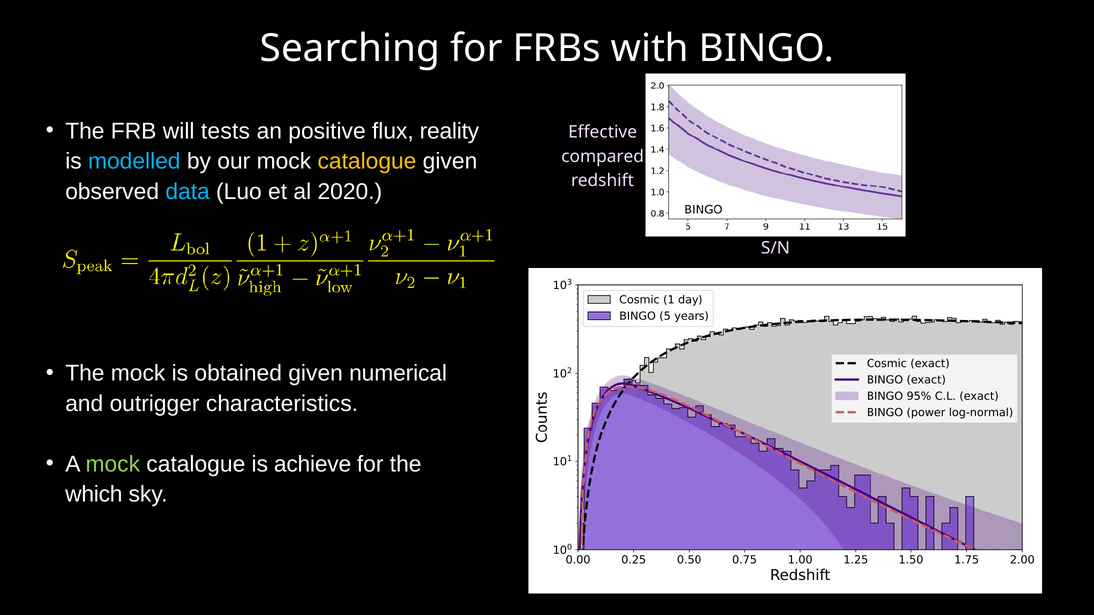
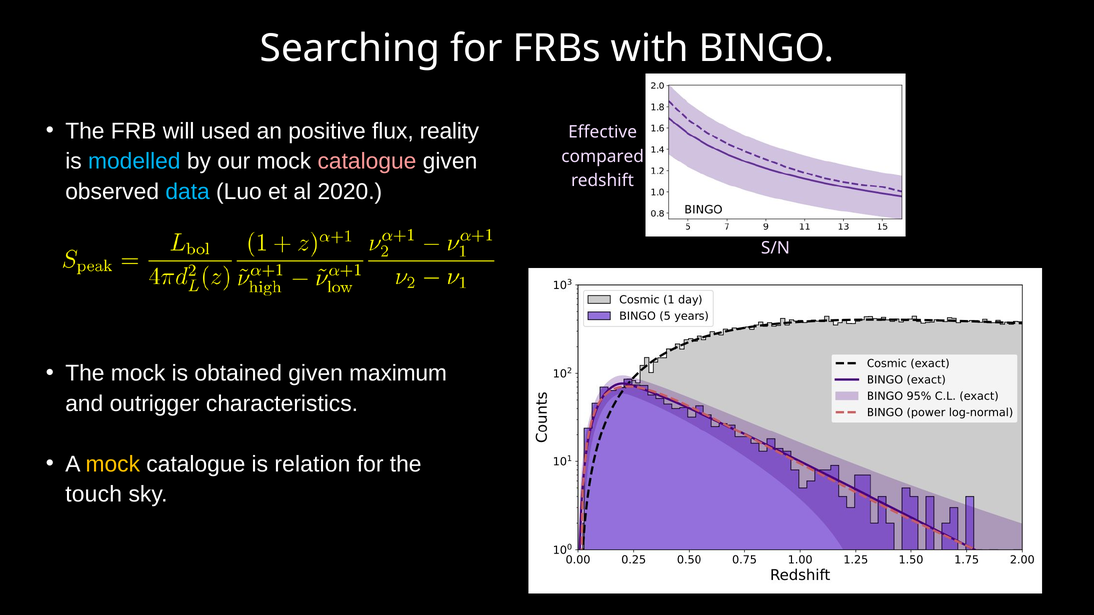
tests: tests -> used
catalogue at (367, 161) colour: yellow -> pink
numerical: numerical -> maximum
mock at (113, 464) colour: light green -> yellow
achieve: achieve -> relation
which: which -> touch
